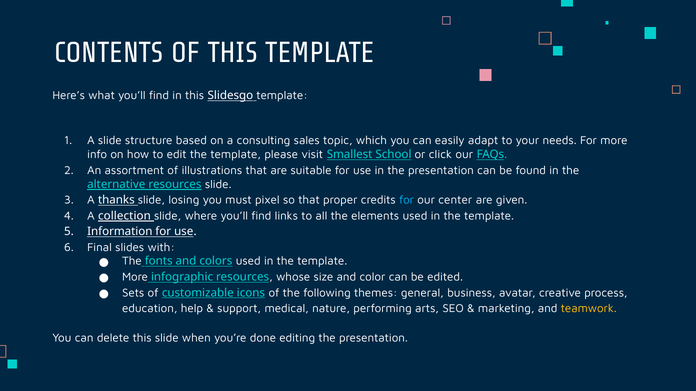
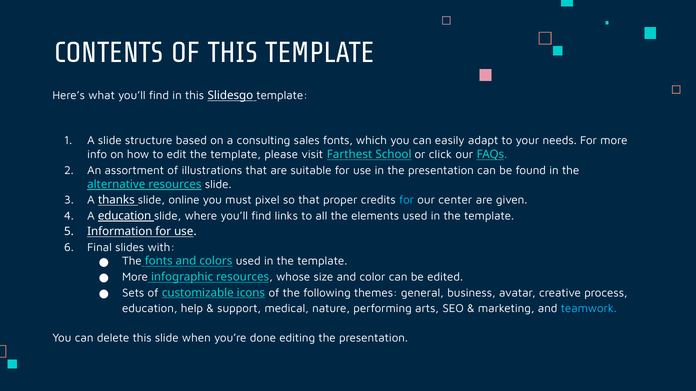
sales topic: topic -> fonts
Smallest: Smallest -> Farthest
losing: losing -> online
A collection: collection -> education
teamwork colour: yellow -> light blue
